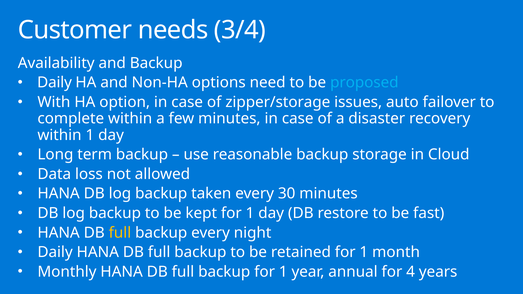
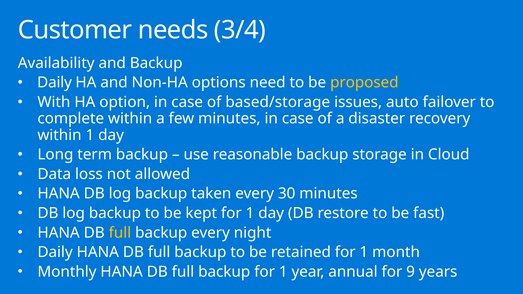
proposed colour: light blue -> yellow
zipper/storage: zipper/storage -> based/storage
4: 4 -> 9
